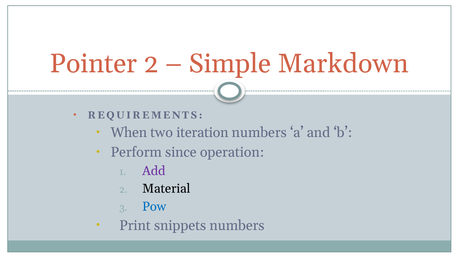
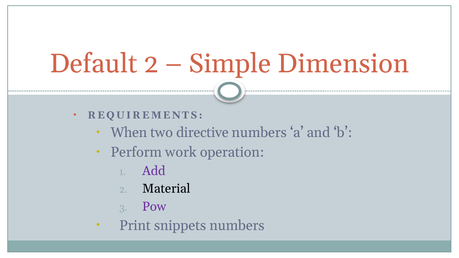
Pointer: Pointer -> Default
Markdown: Markdown -> Dimension
iteration: iteration -> directive
since: since -> work
Pow colour: blue -> purple
